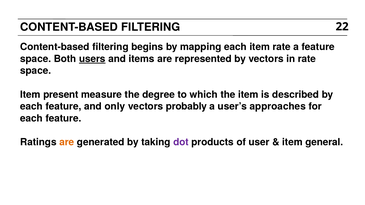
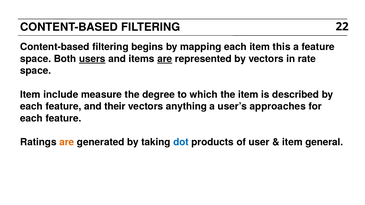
item rate: rate -> this
are at (165, 59) underline: none -> present
present: present -> include
only: only -> their
probably: probably -> anything
dot colour: purple -> blue
